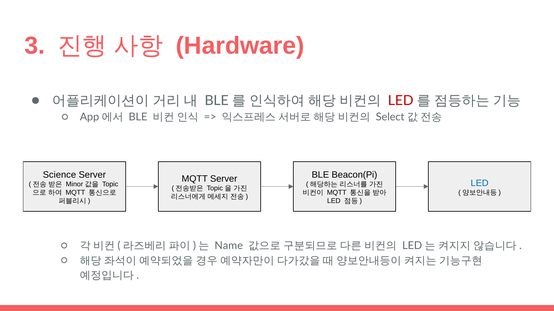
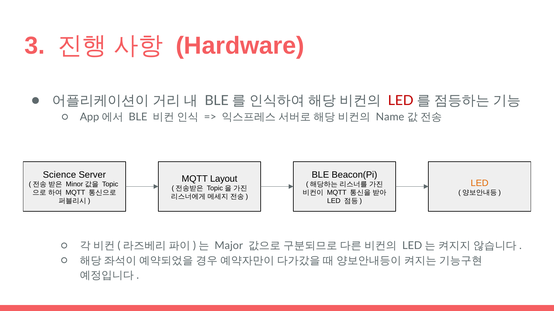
Select: Select -> Name
MQTT Server: Server -> Layout
LED at (480, 183) colour: blue -> orange
Name: Name -> Major
